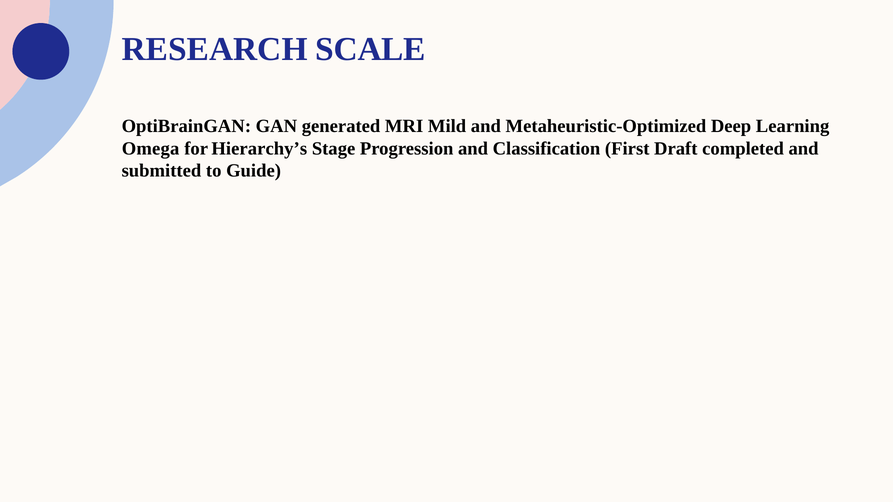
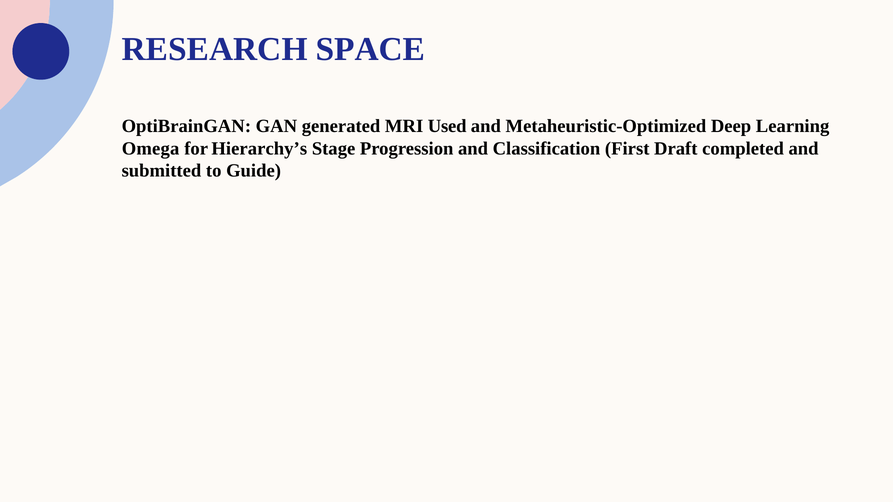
SCALE: SCALE -> SPACE
Mild: Mild -> Used
